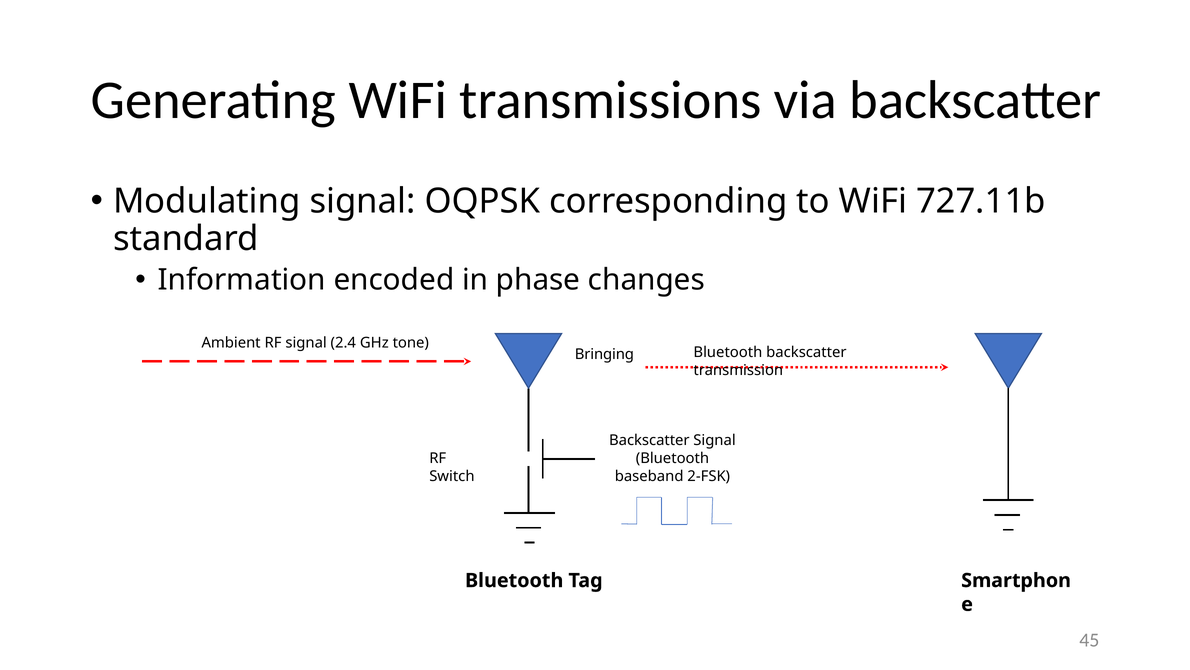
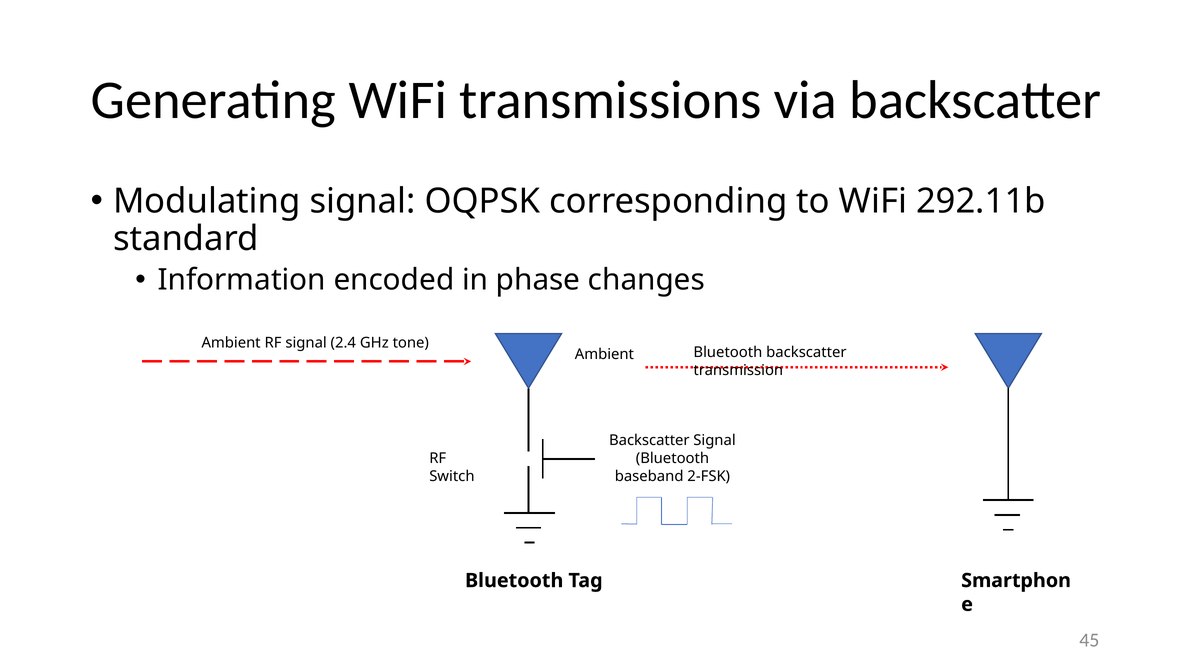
727.11b: 727.11b -> 292.11b
Bringing at (604, 354): Bringing -> Ambient
